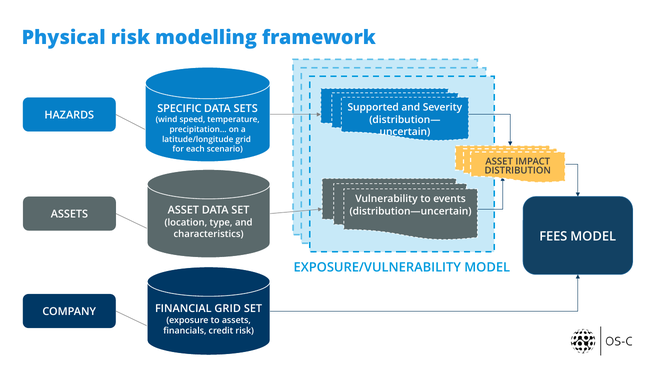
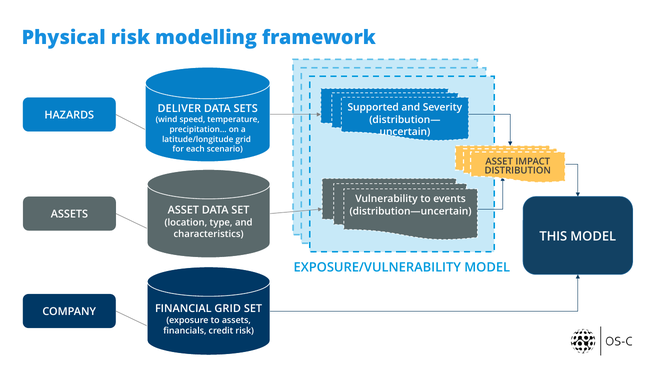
SPECIFIC: SPECIFIC -> DELIVER
FEES: FEES -> THIS
